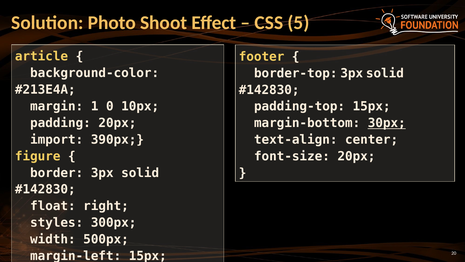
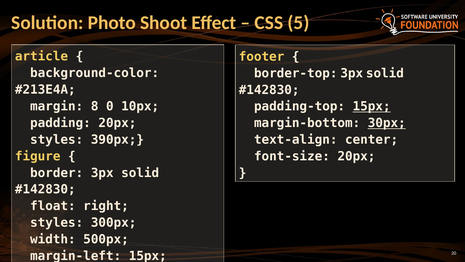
1: 1 -> 8
15px at (372, 106) underline: none -> present
import at (57, 139): import -> styles
